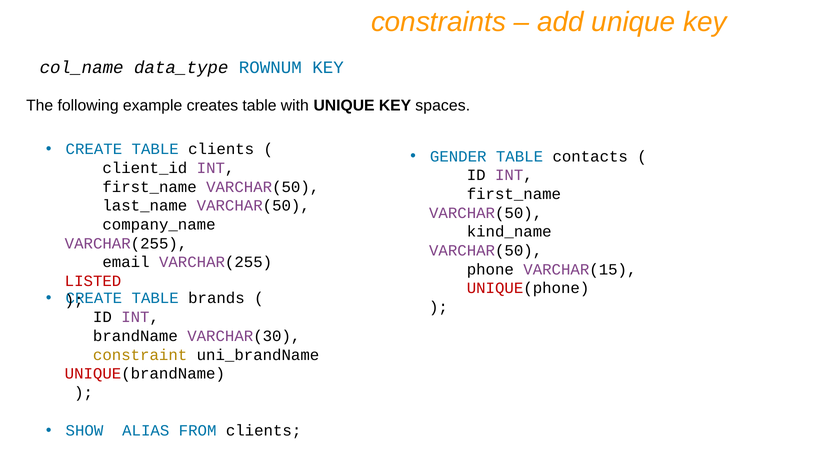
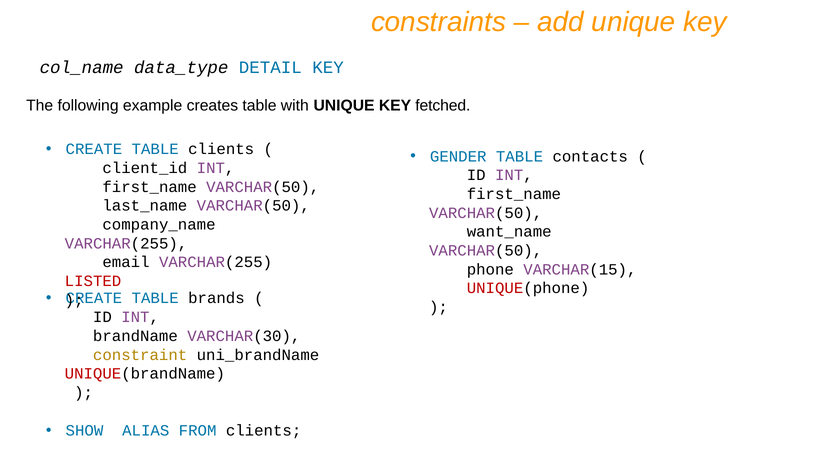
ROWNUM: ROWNUM -> DETAIL
spaces: spaces -> fetched
kind_name: kind_name -> want_name
